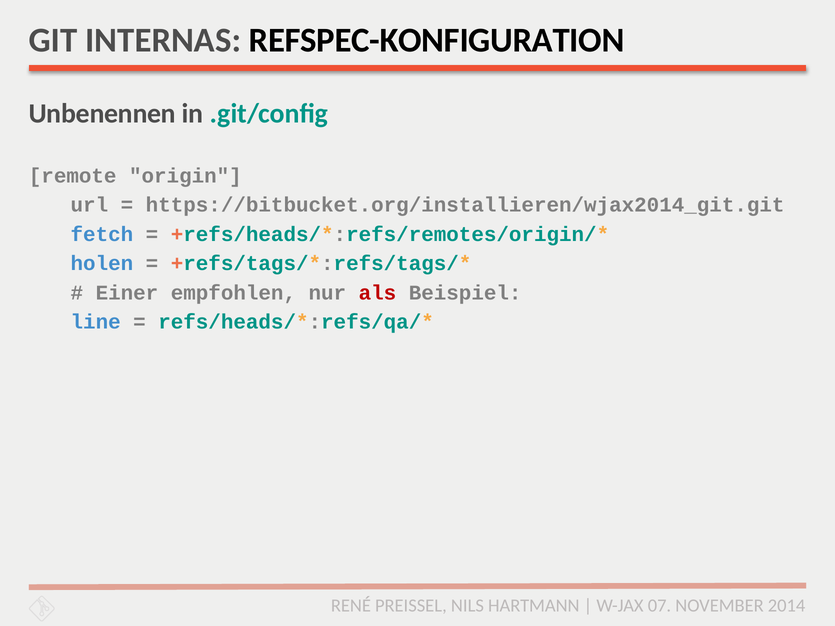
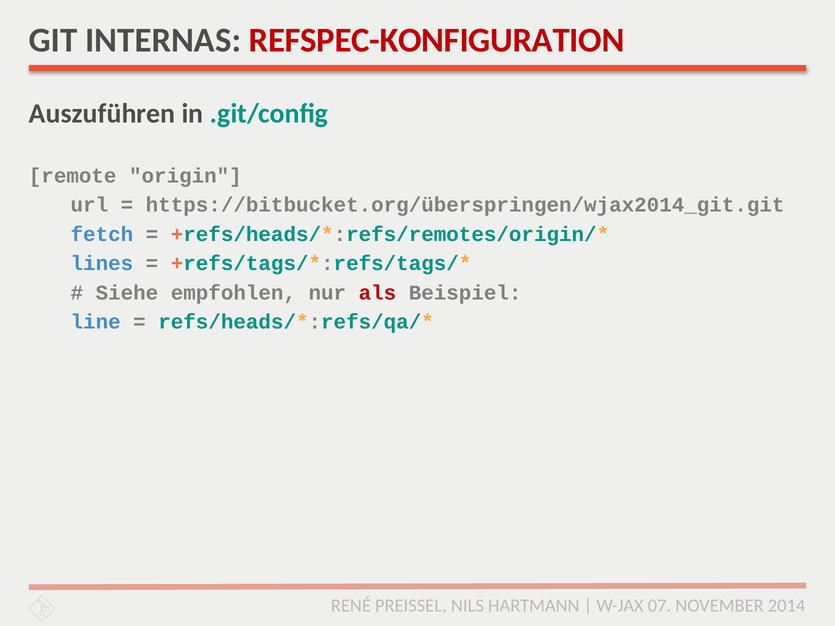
REFSPEC-KONFIGURATION colour: black -> red
Unbenennen: Unbenennen -> Auszuführen
https://bitbucket.org/installieren/wjax2014_git.git: https://bitbucket.org/installieren/wjax2014_git.git -> https://bitbucket.org/überspringen/wjax2014_git.git
holen: holen -> lines
Einer: Einer -> Siehe
